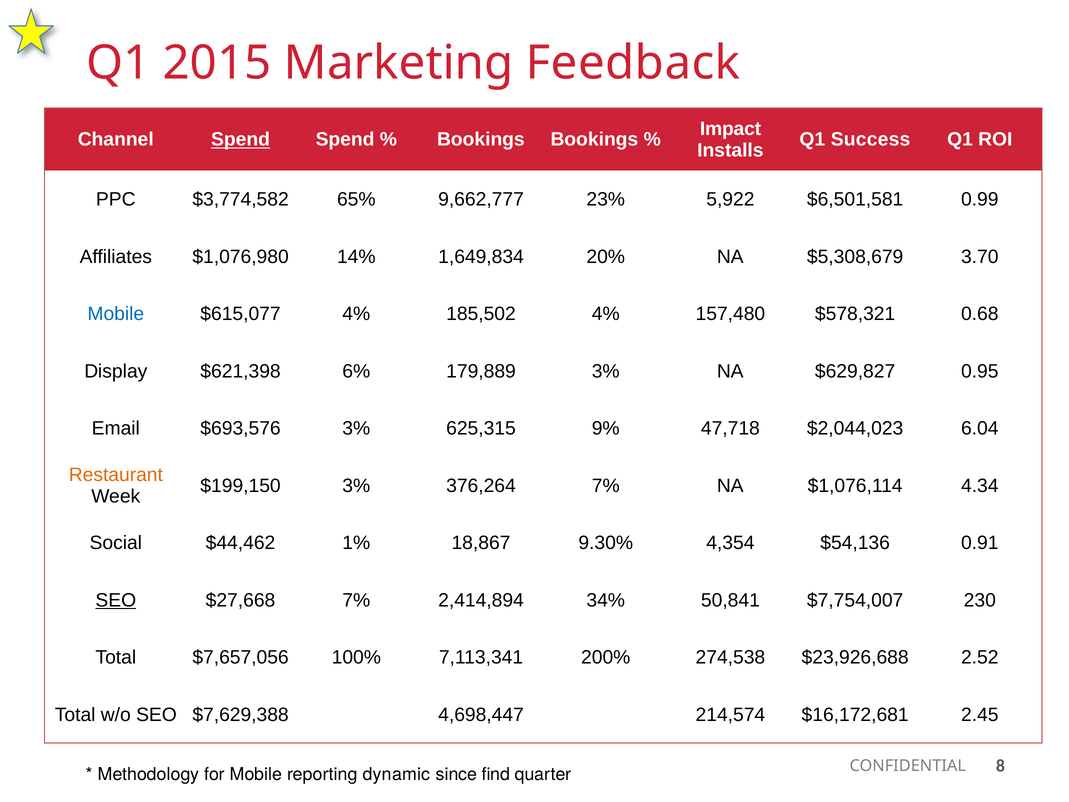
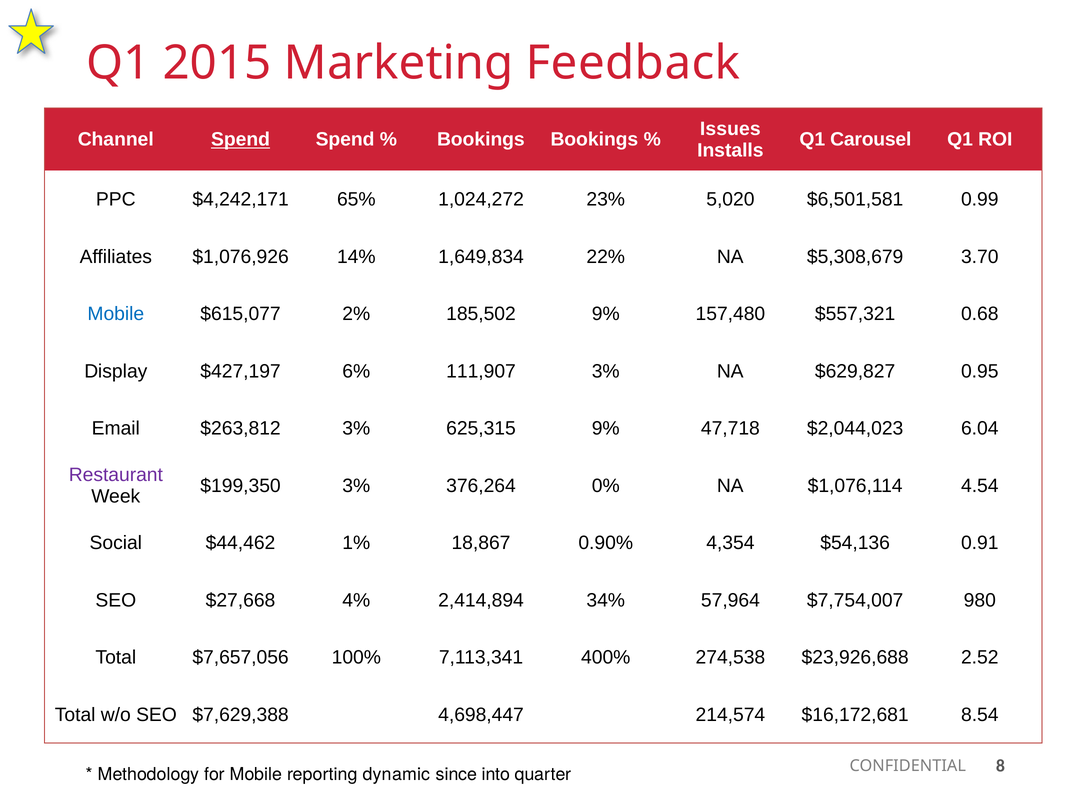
Impact: Impact -> Issues
Success: Success -> Carousel
$3,774,582: $3,774,582 -> $4,242,171
9,662,777: 9,662,777 -> 1,024,272
5,922: 5,922 -> 5,020
$1,076,980: $1,076,980 -> $1,076,926
20%: 20% -> 22%
$615,077 4%: 4% -> 2%
185,502 4%: 4% -> 9%
$578,321: $578,321 -> $557,321
$621,398: $621,398 -> $427,197
179,889: 179,889 -> 111,907
$693,576: $693,576 -> $263,812
Restaurant colour: orange -> purple
$199,150: $199,150 -> $199,350
376,264 7%: 7% -> 0%
4.34: 4.34 -> 4.54
9.30%: 9.30% -> 0.90%
SEO at (116, 600) underline: present -> none
$27,668 7%: 7% -> 4%
50,841: 50,841 -> 57,964
230: 230 -> 980
200%: 200% -> 400%
2.45: 2.45 -> 8.54
find: find -> into
